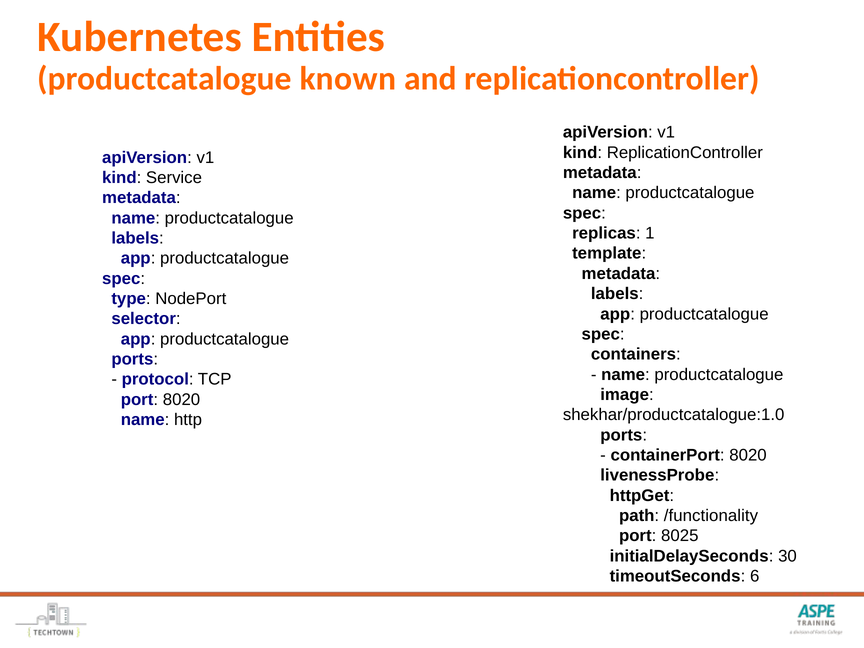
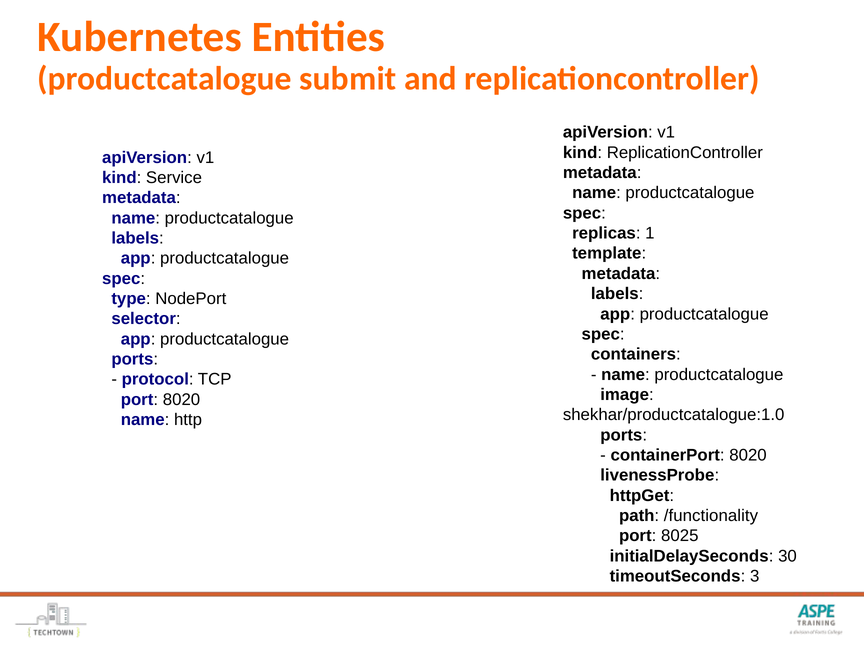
known: known -> submit
6: 6 -> 3
